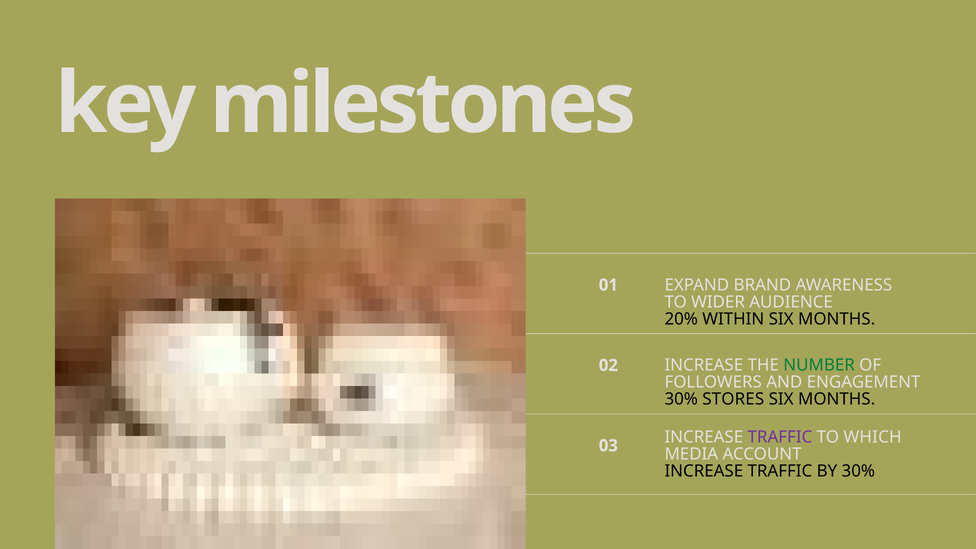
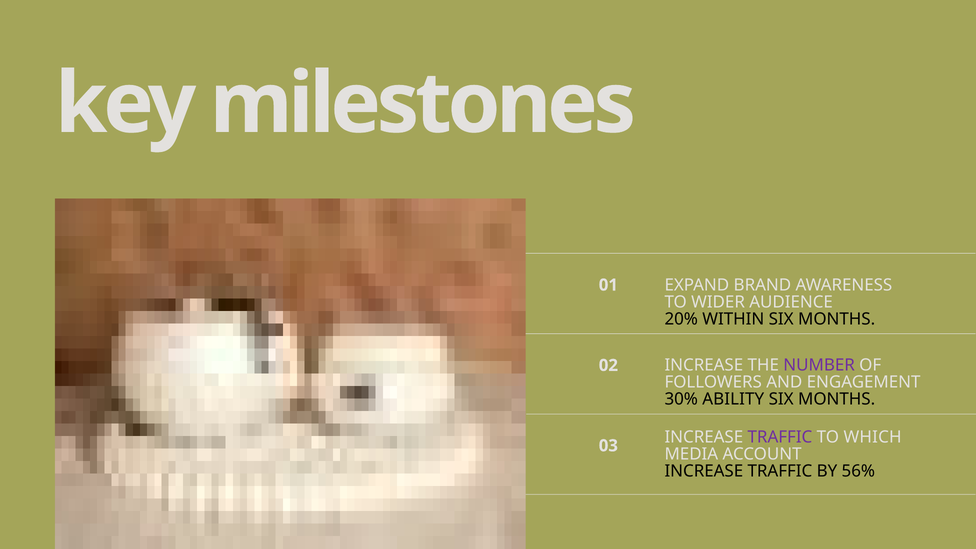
NUMBER colour: green -> purple
STORES: STORES -> ABILITY
BY 30%: 30% -> 56%
